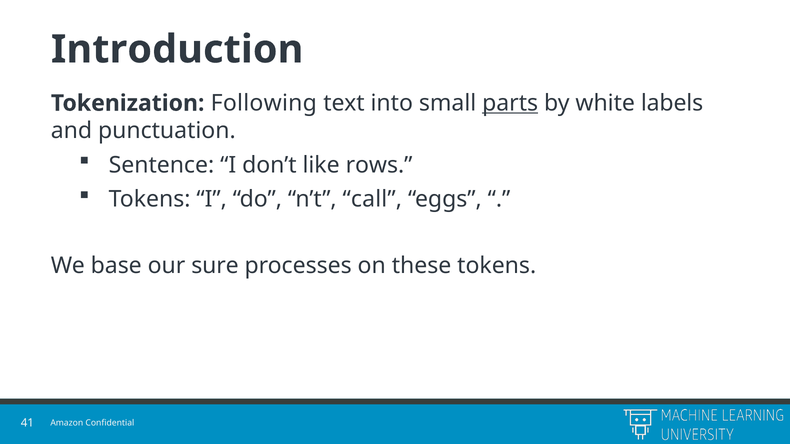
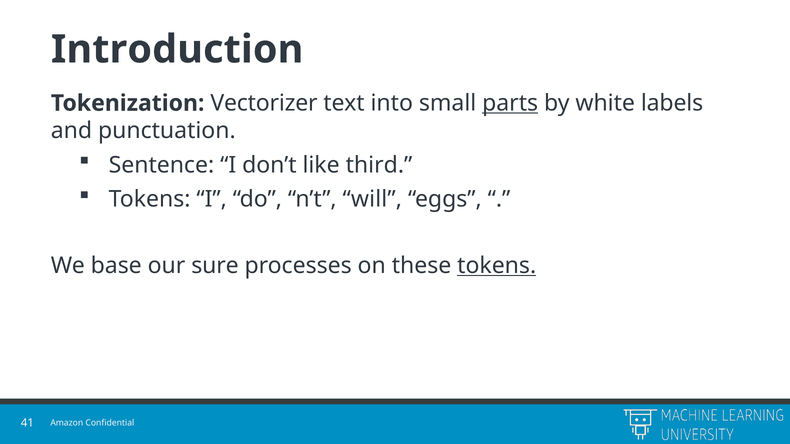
Following: Following -> Vectorizer
rows: rows -> third
call: call -> will
tokens at (497, 266) underline: none -> present
